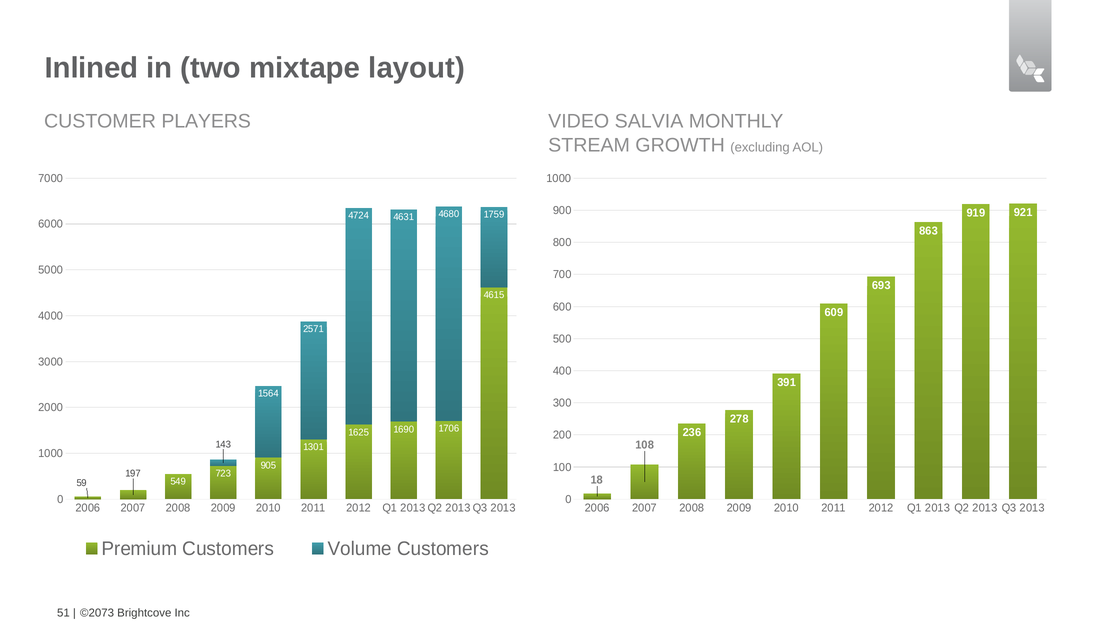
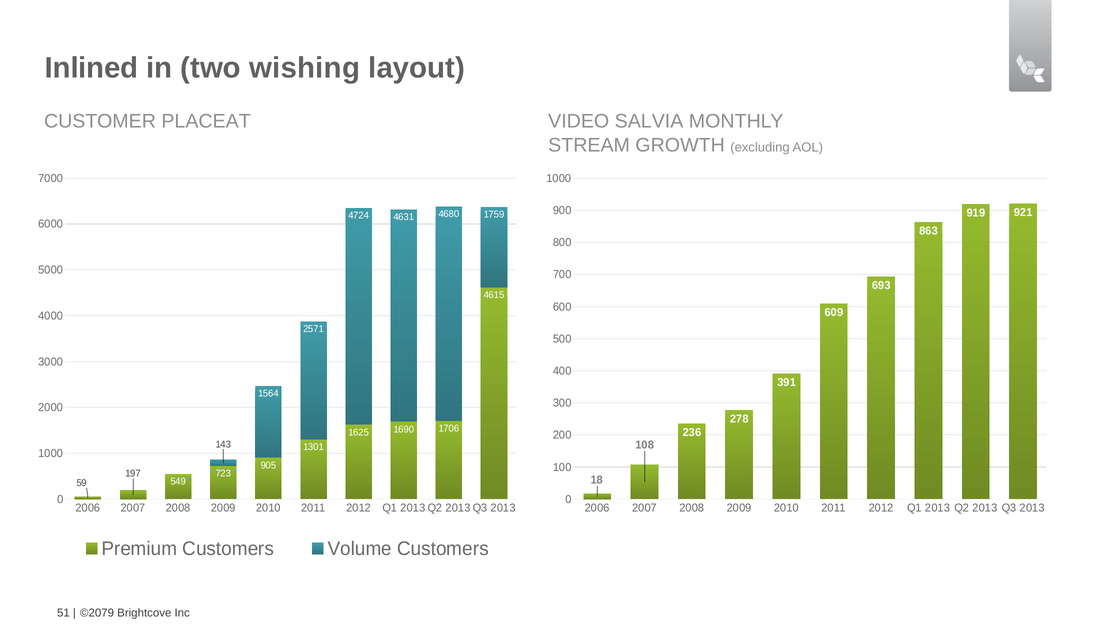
mixtape: mixtape -> wishing
PLAYERS: PLAYERS -> PLACEAT
©2073: ©2073 -> ©2079
